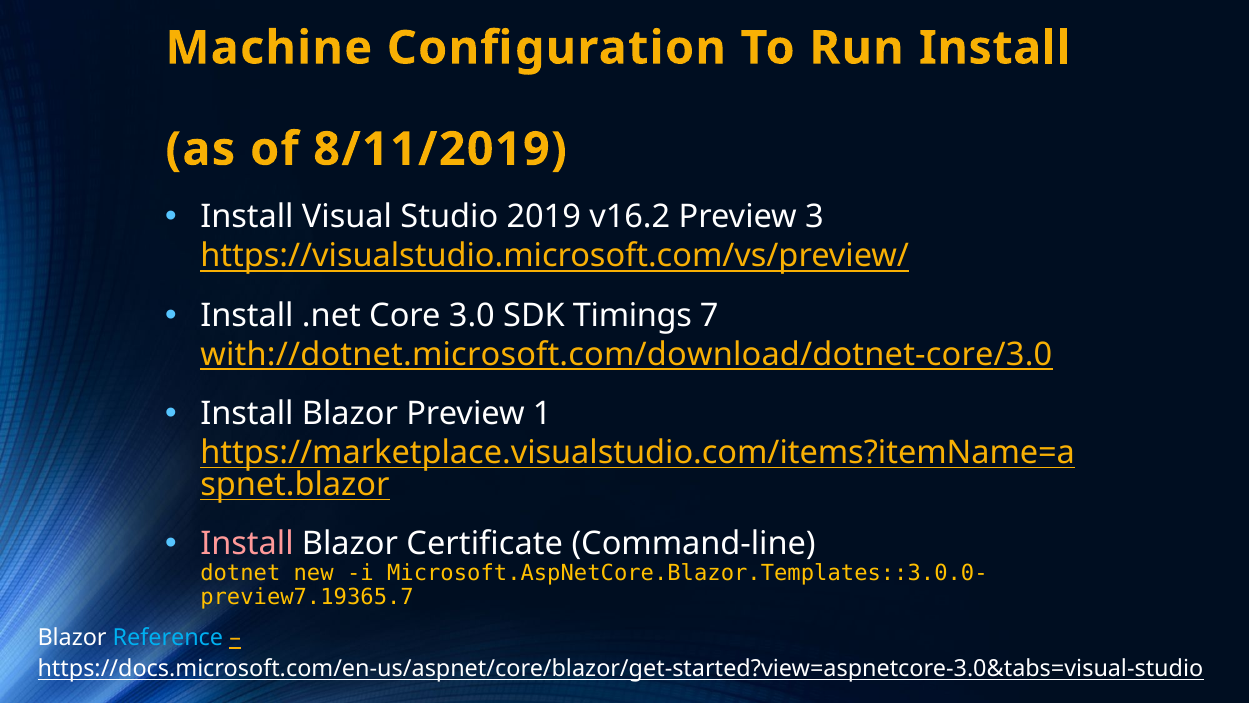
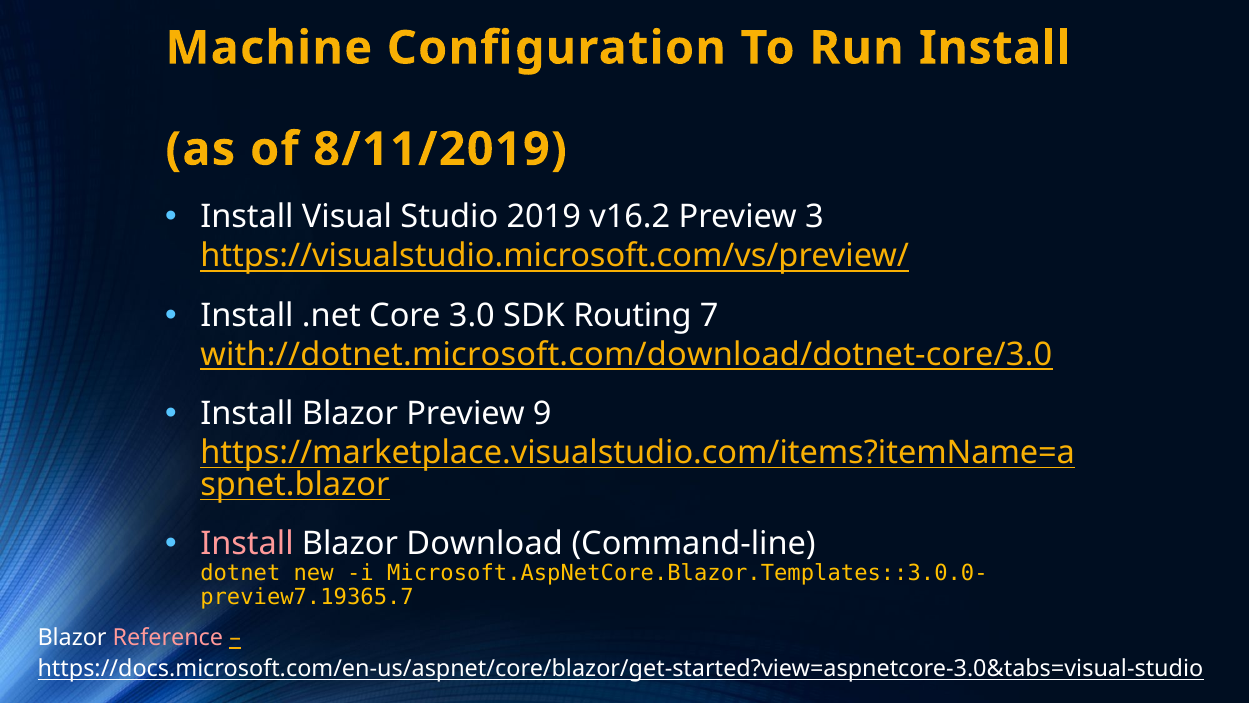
Timings: Timings -> Routing
1: 1 -> 9
Certificate: Certificate -> Download
Reference colour: light blue -> pink
